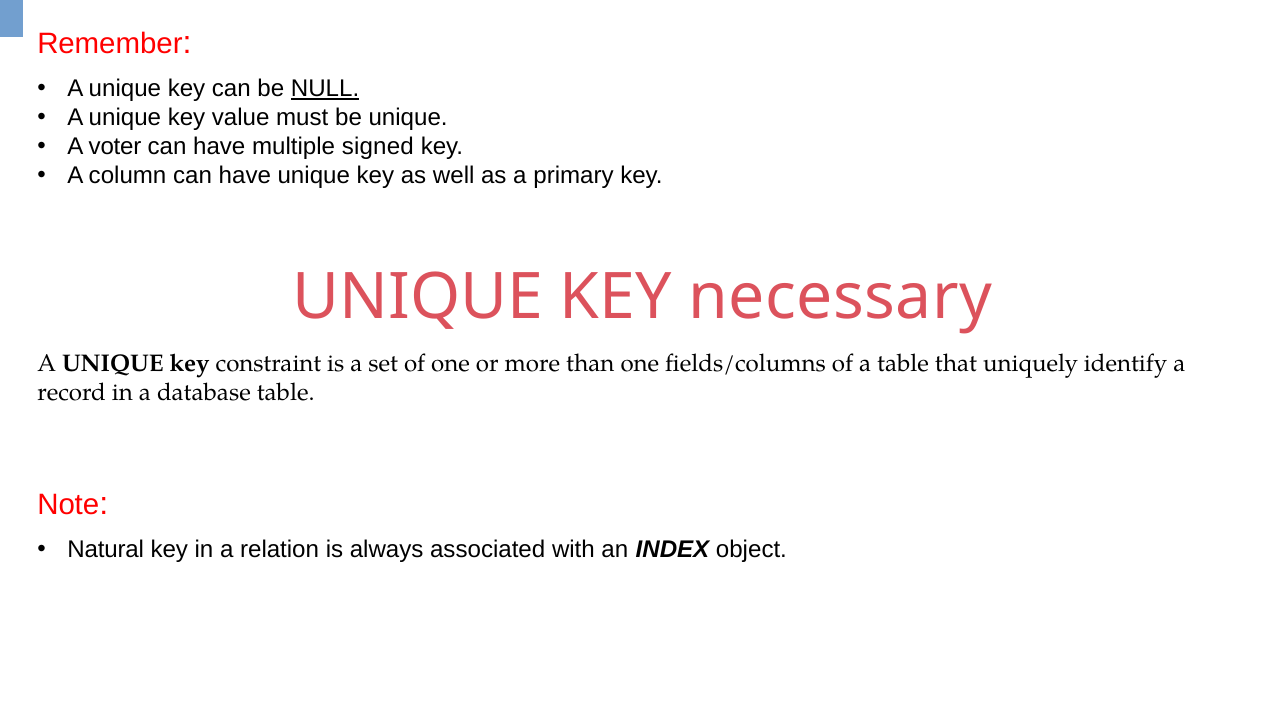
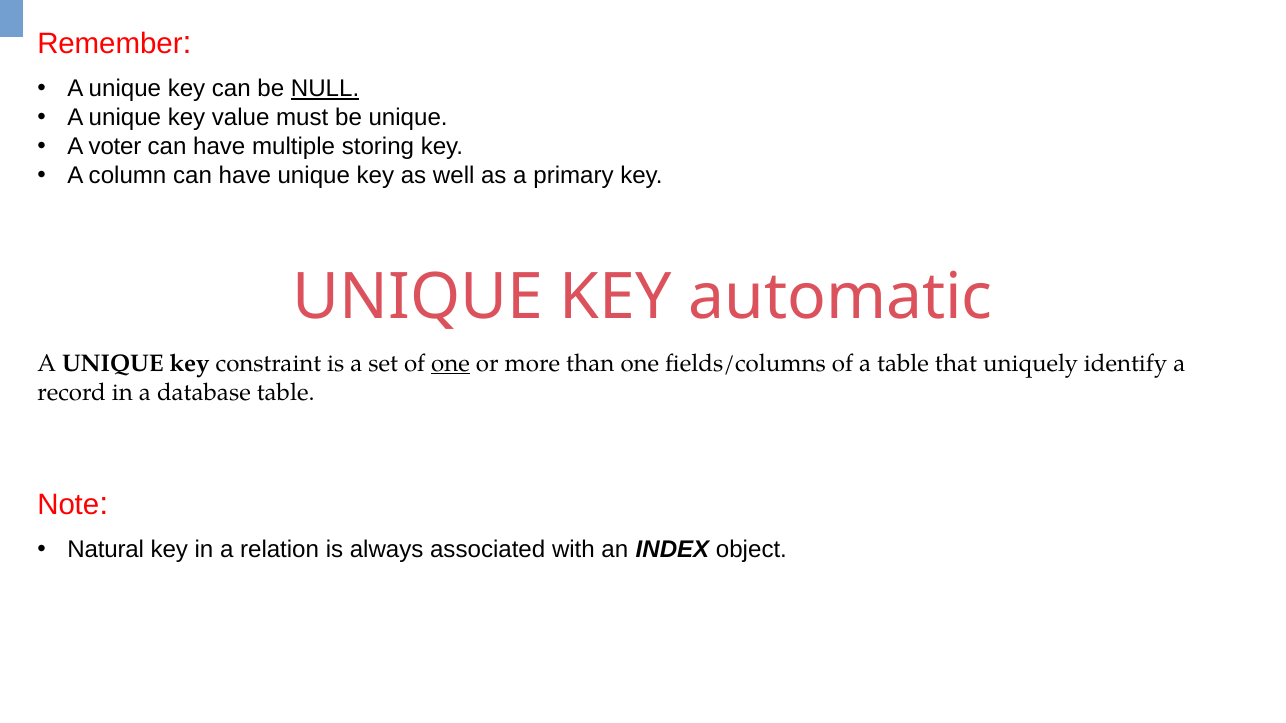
signed: signed -> storing
necessary: necessary -> automatic
one at (451, 363) underline: none -> present
